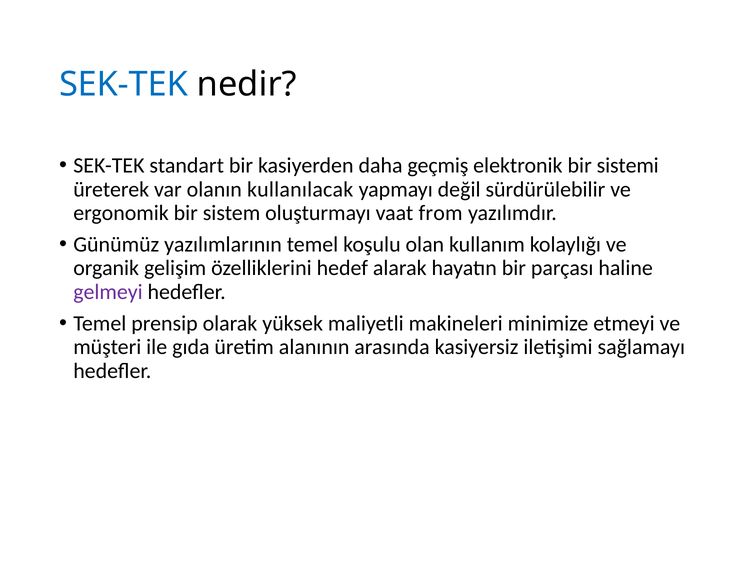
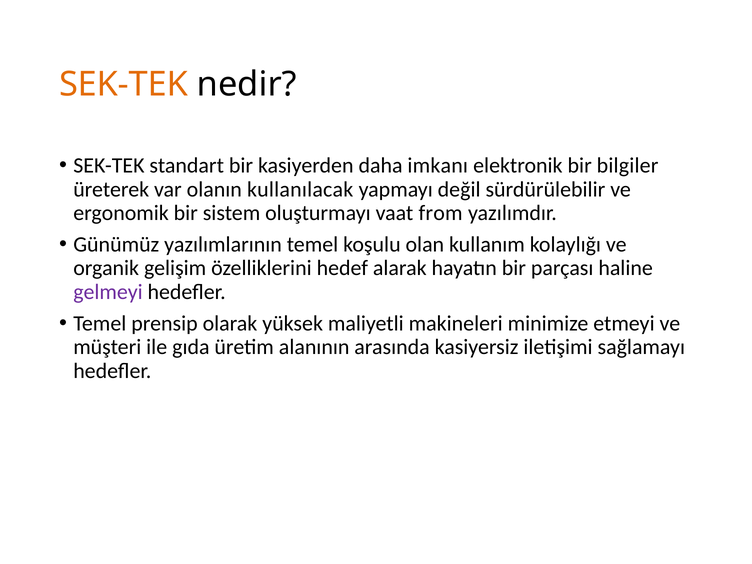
SEK-TEK at (124, 84) colour: blue -> orange
geçmiş: geçmiş -> imkanı
sistemi: sistemi -> bilgiler
